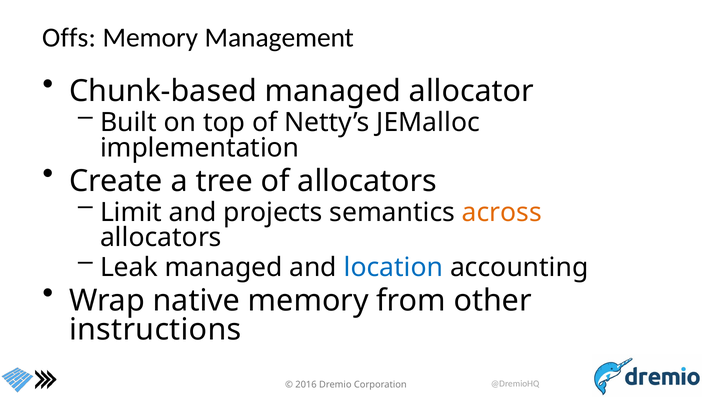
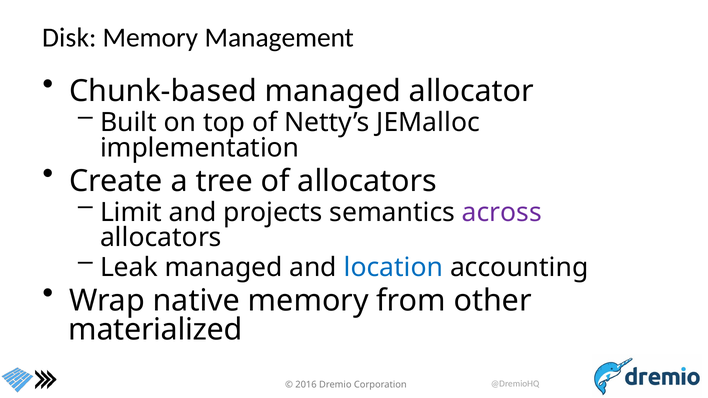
Offs: Offs -> Disk
across colour: orange -> purple
instructions: instructions -> materialized
